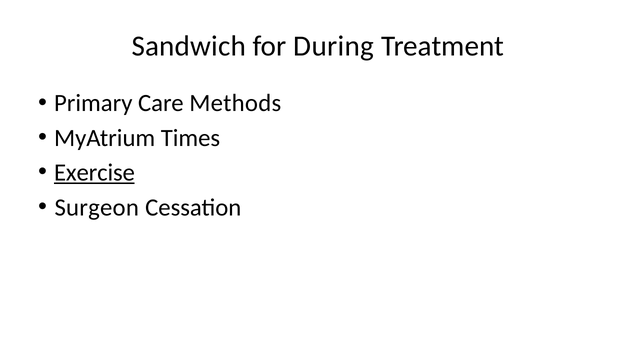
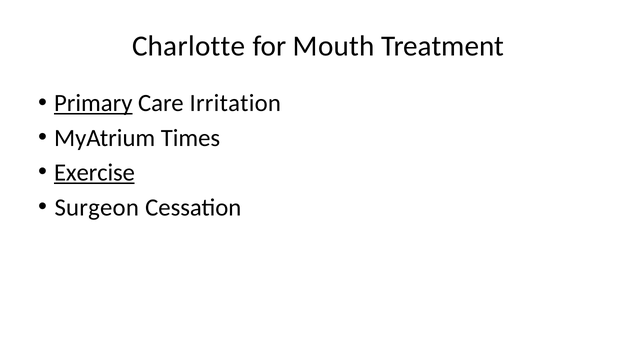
Sandwich: Sandwich -> Charlotte
During: During -> Mouth
Primary underline: none -> present
Methods: Methods -> Irritation
